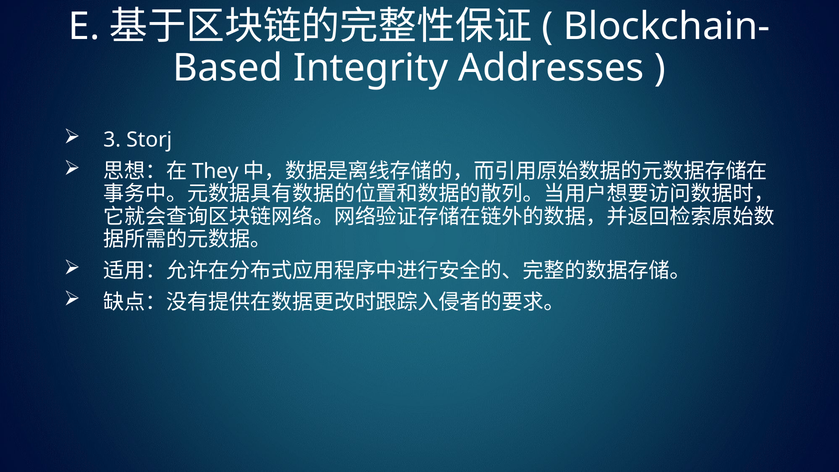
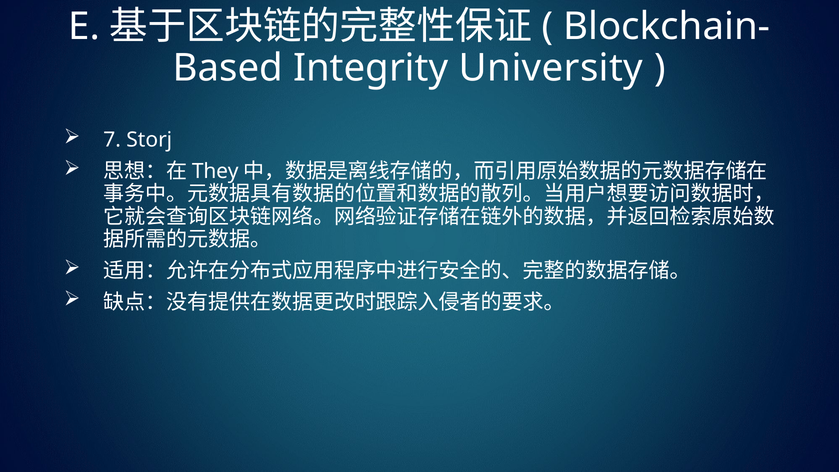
Addresses: Addresses -> University
3: 3 -> 7
